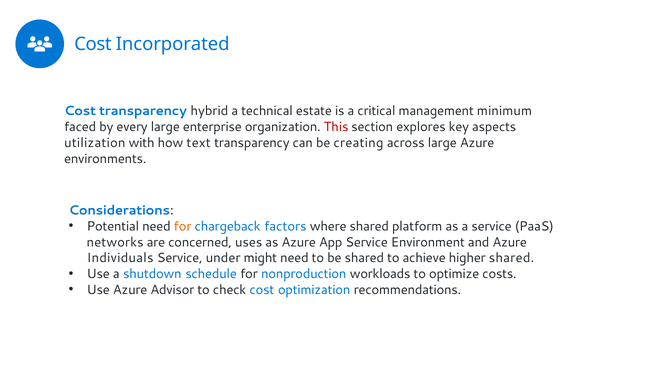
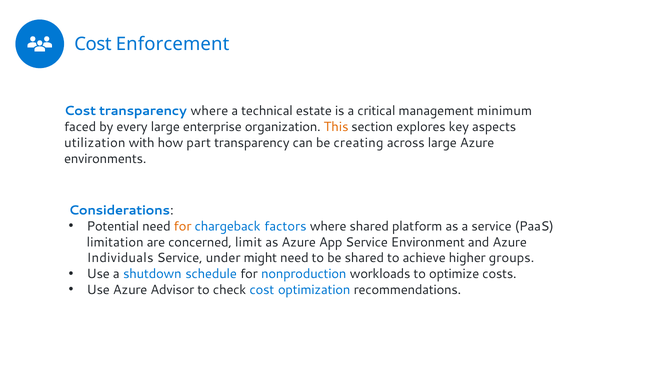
Incorporated: Incorporated -> Enforcement
transparency hybrid: hybrid -> where
This colour: red -> orange
text: text -> part
networks: networks -> limitation
uses: uses -> limit
higher shared: shared -> groups
